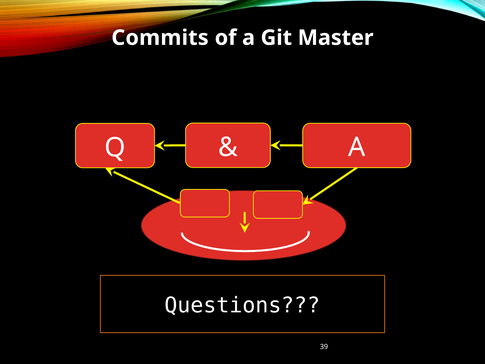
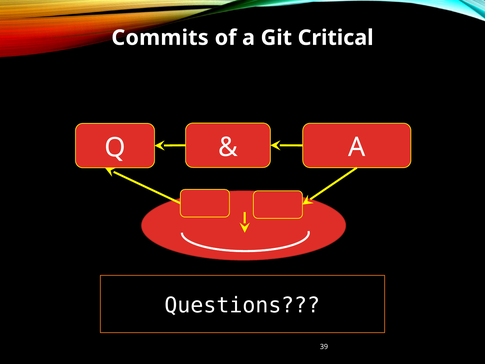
Master: Master -> Critical
